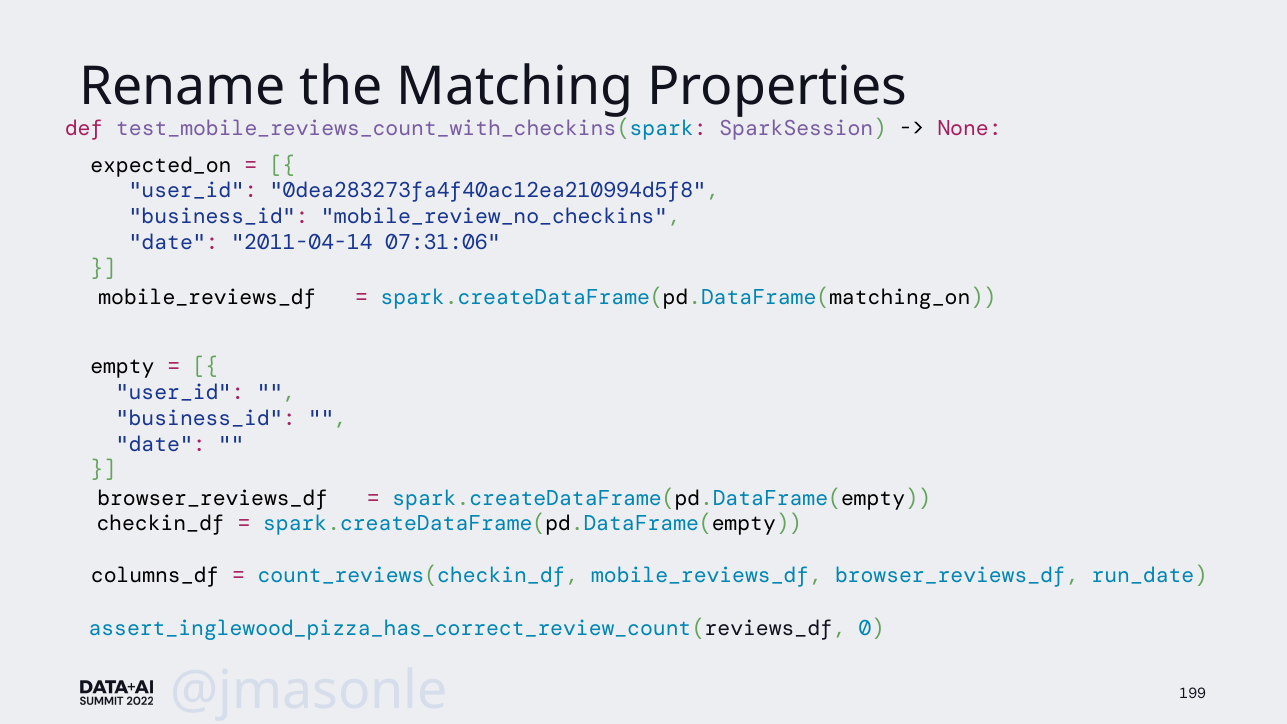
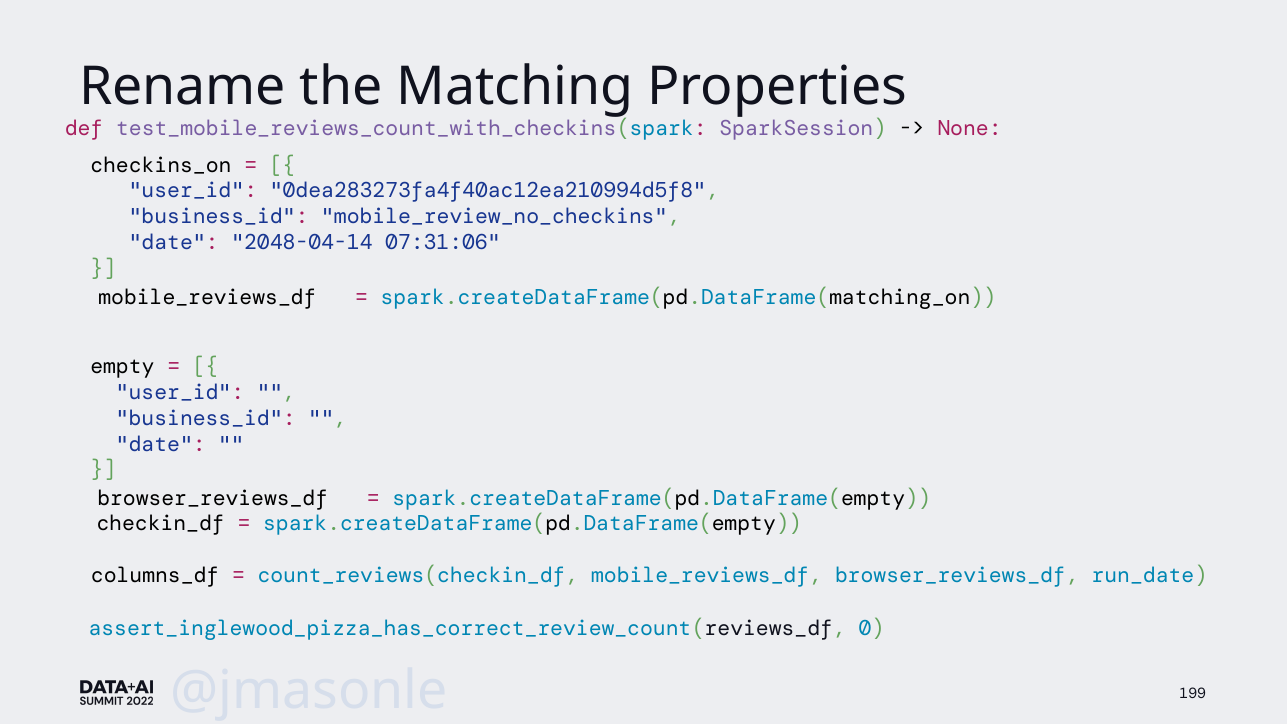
expected_on: expected_on -> checkins_on
2011-04-14: 2011-04-14 -> 2048-04-14
